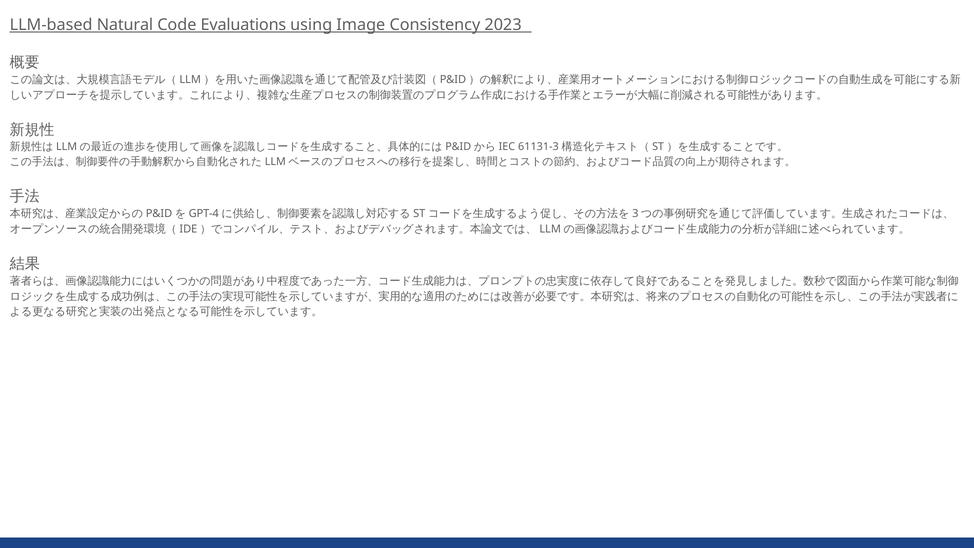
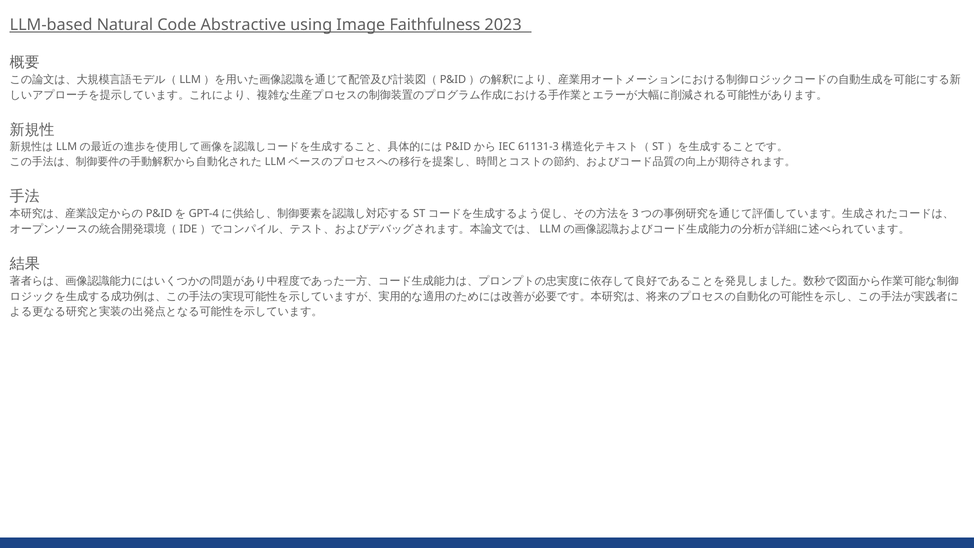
Evaluations: Evaluations -> Abstractive
Consistency: Consistency -> Faithfulness
